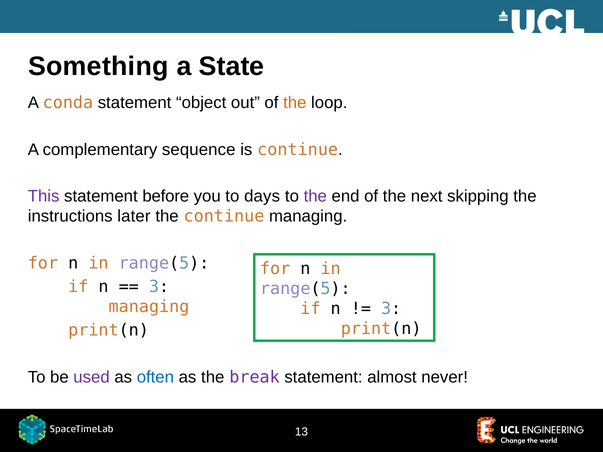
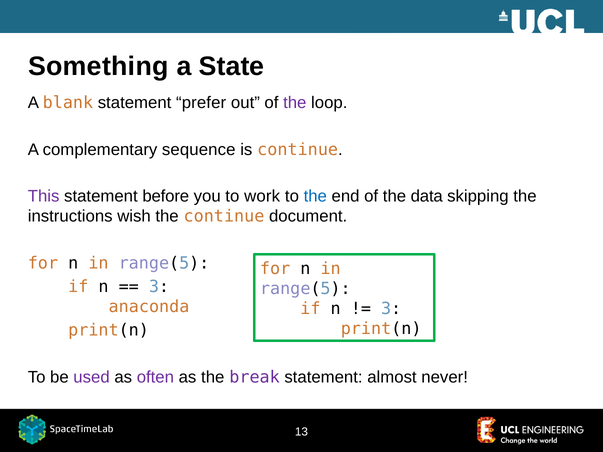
conda: conda -> blank
object: object -> prefer
the at (295, 103) colour: orange -> purple
days: days -> work
the at (315, 196) colour: purple -> blue
next: next -> data
later: later -> wish
continue managing: managing -> document
managing at (149, 307): managing -> anaconda
often colour: blue -> purple
